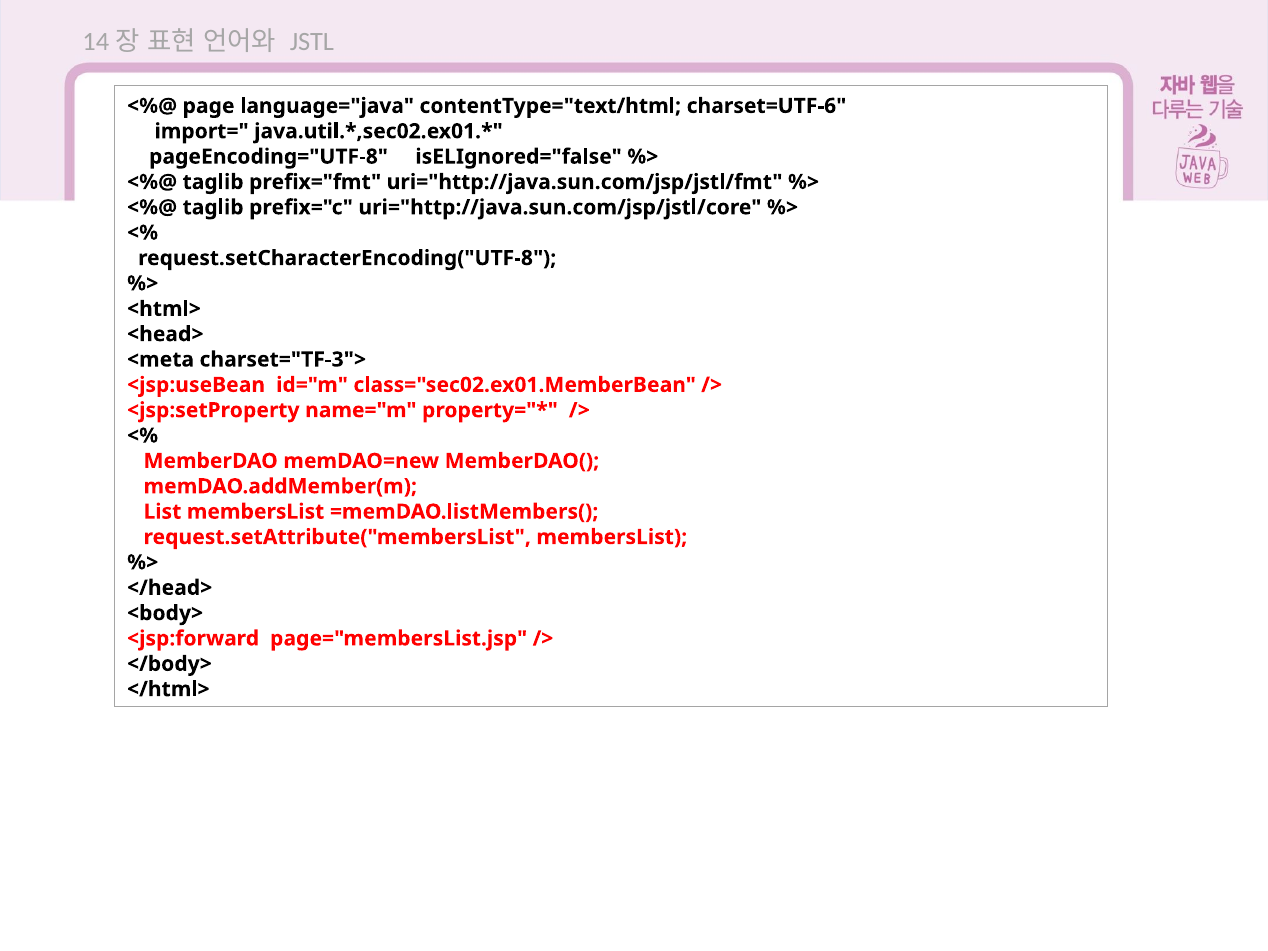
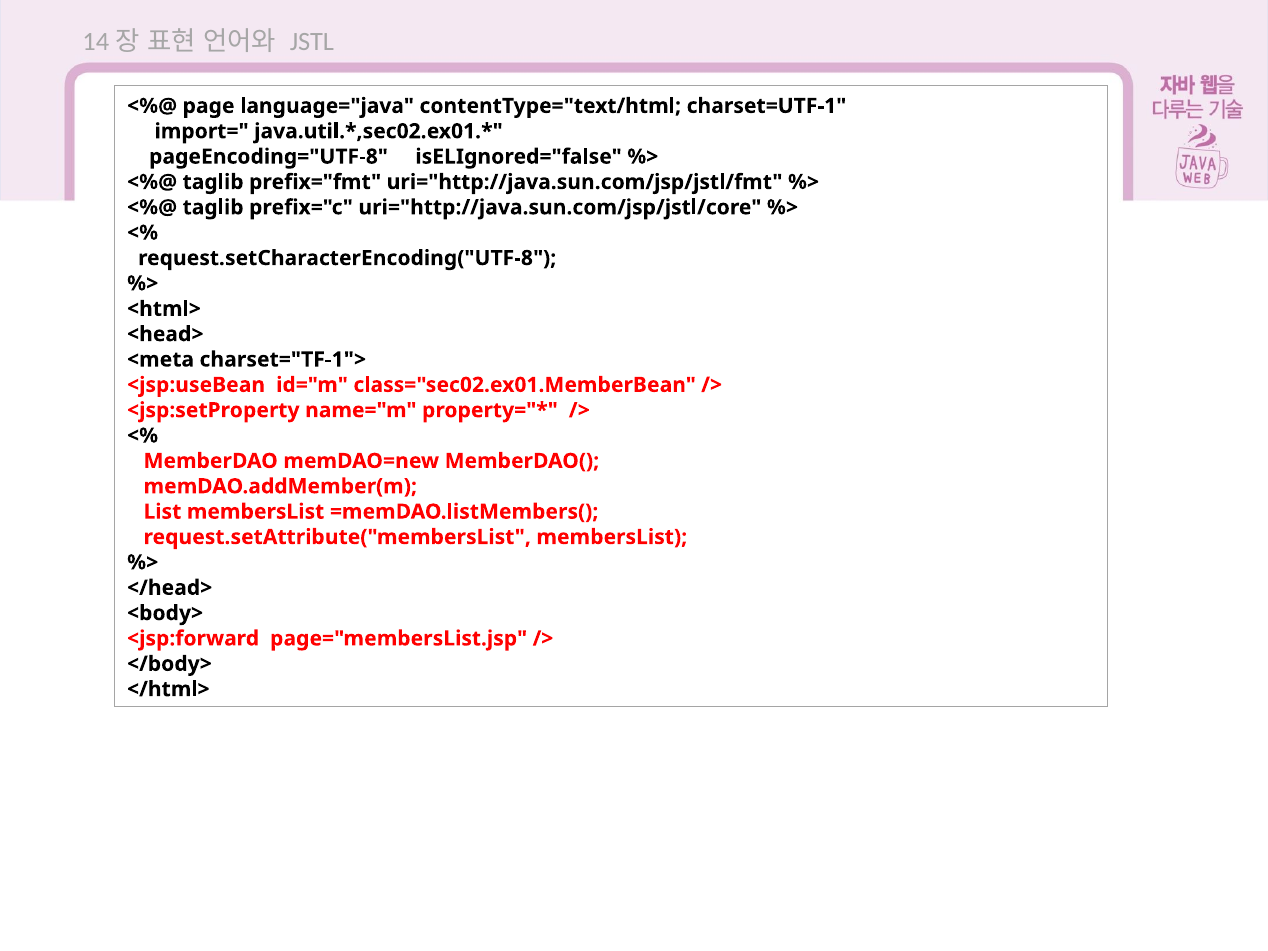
charset=UTF-6: charset=UTF-6 -> charset=UTF-1
charset="TF-3">: charset="TF-3"> -> charset="TF-1">
